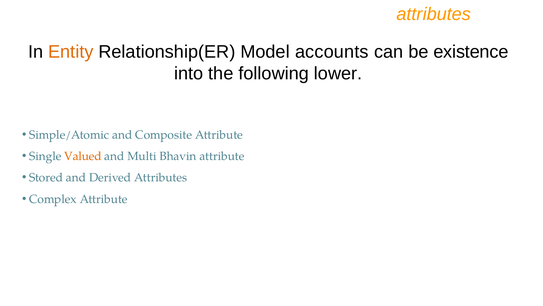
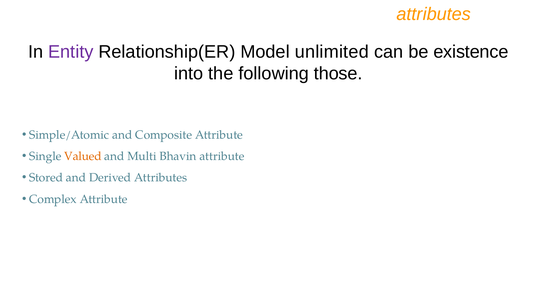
Entity colour: orange -> purple
accounts: accounts -> unlimited
lower: lower -> those
